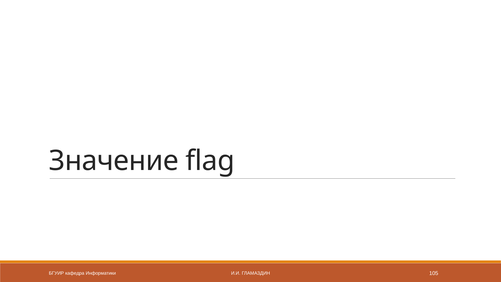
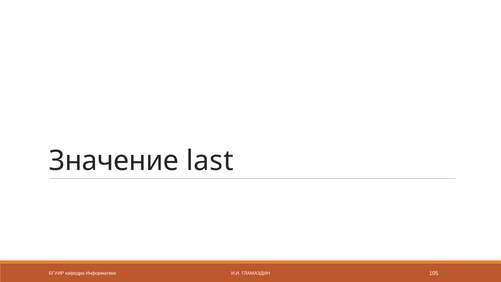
flag: flag -> last
